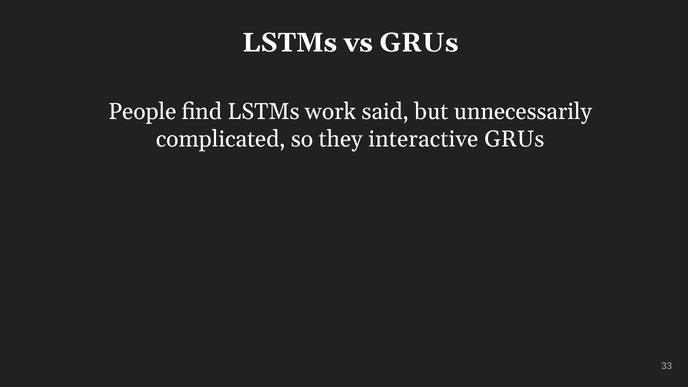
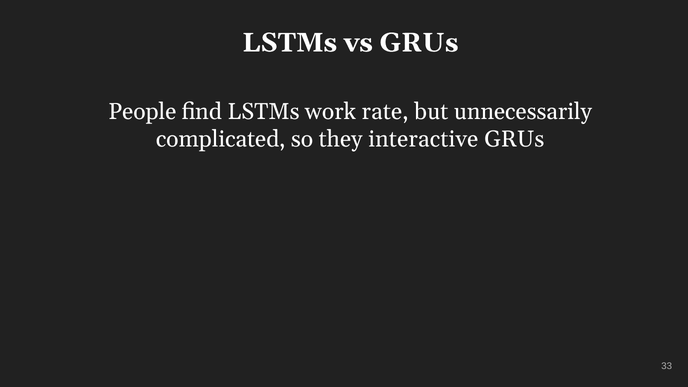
said: said -> rate
